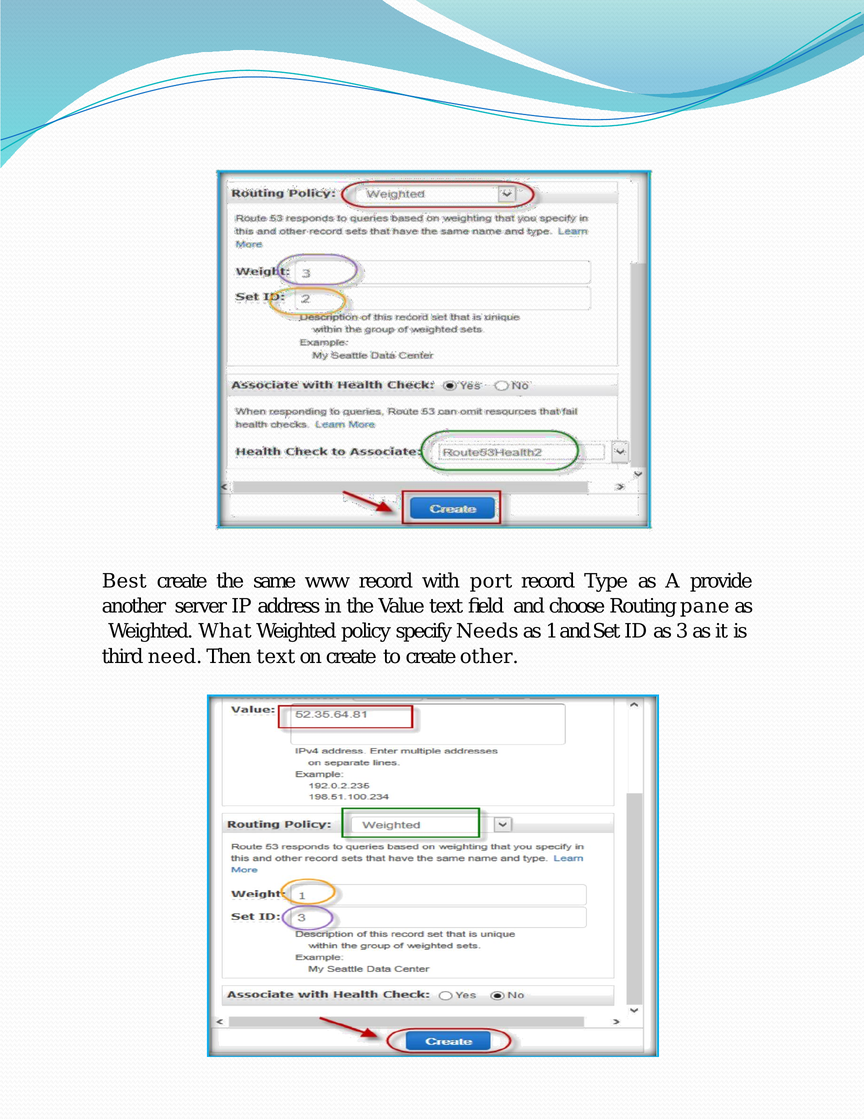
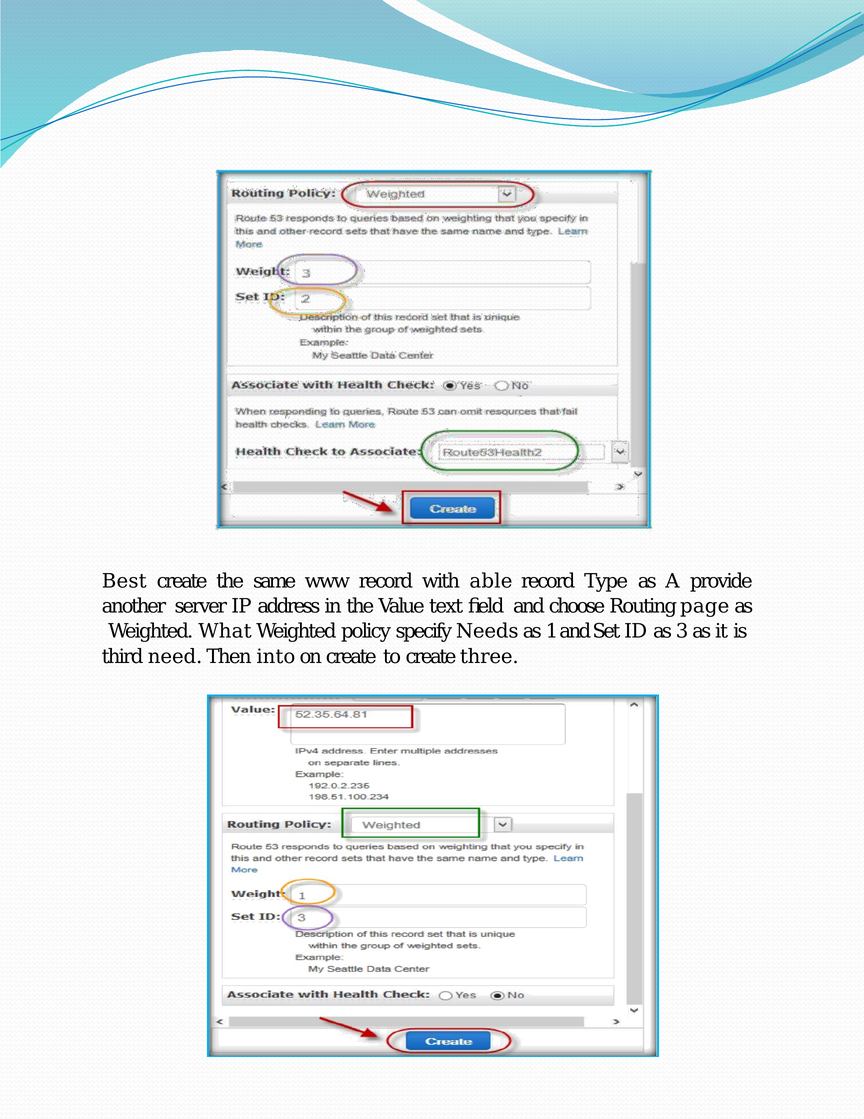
port: port -> able
pane: pane -> page
Then text: text -> into
other: other -> three
